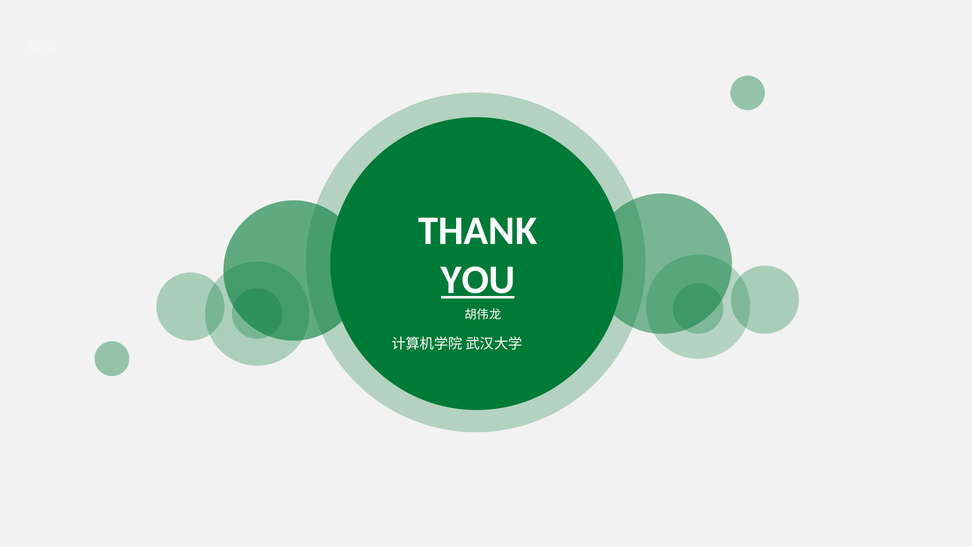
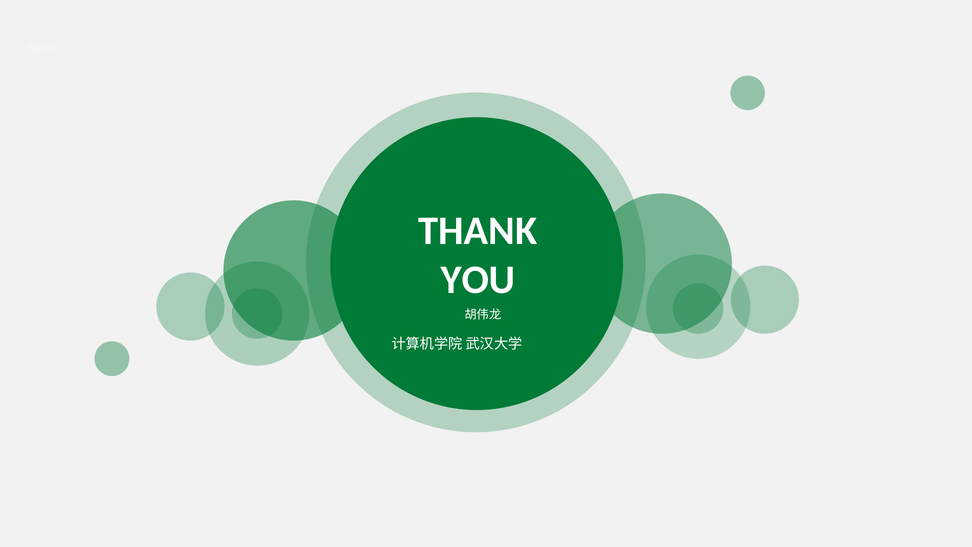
YOU underline: present -> none
